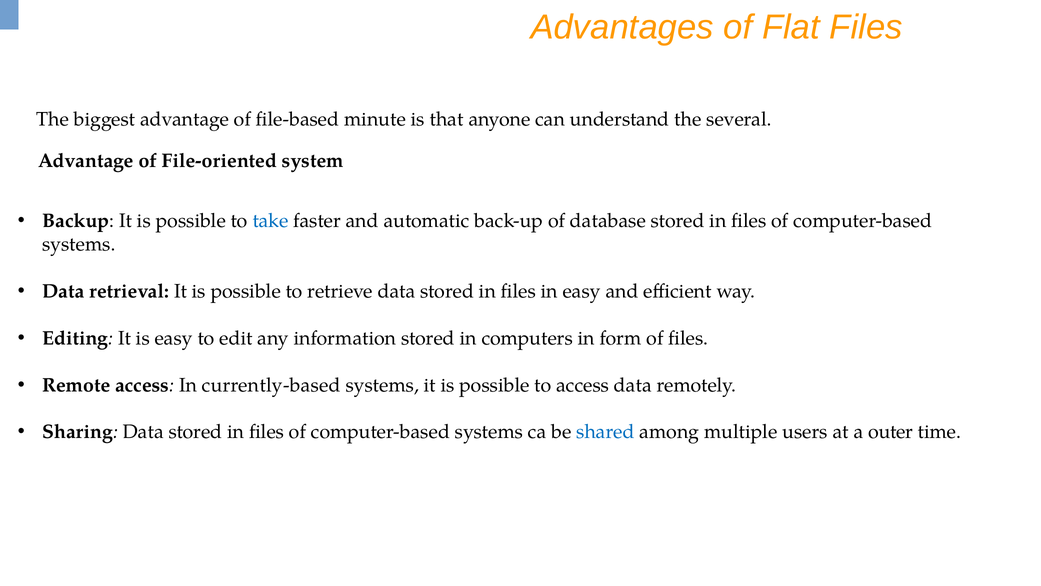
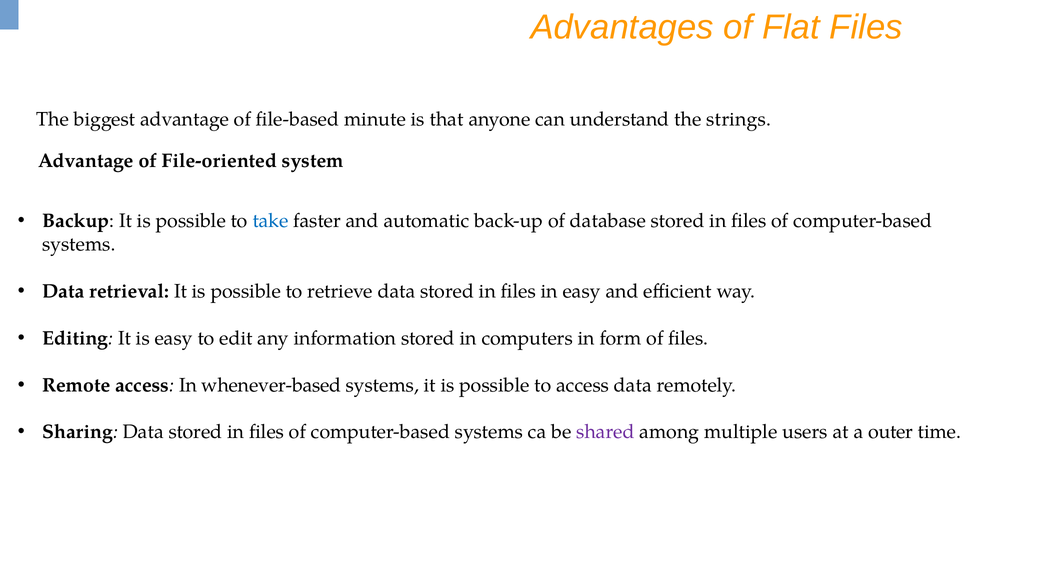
several: several -> strings
currently-based: currently-based -> whenever-based
shared colour: blue -> purple
